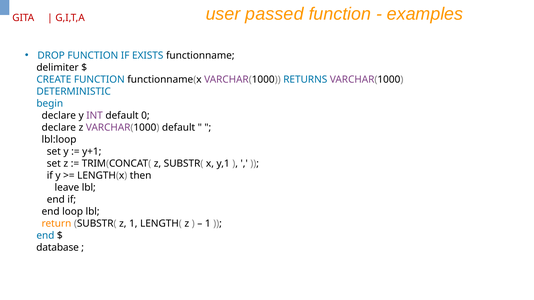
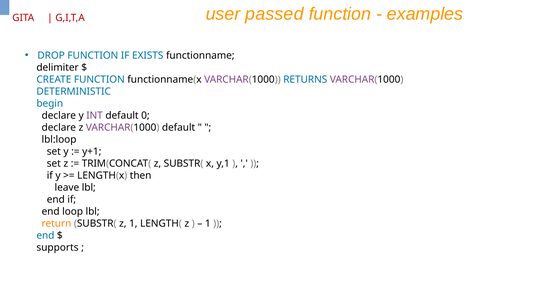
database: database -> supports
